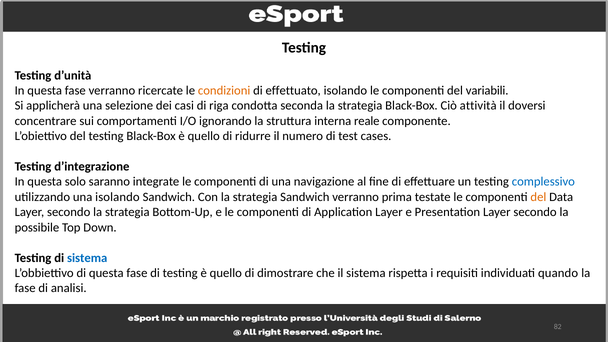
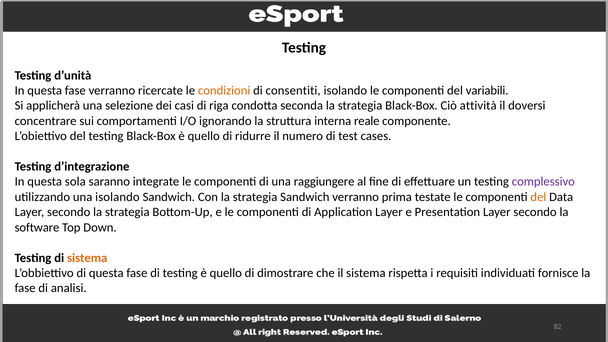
effettuato: effettuato -> consentiti
solo: solo -> sola
navigazione: navigazione -> raggiungere
complessivo colour: blue -> purple
possibile: possibile -> software
sistema at (87, 258) colour: blue -> orange
quando: quando -> fornisce
